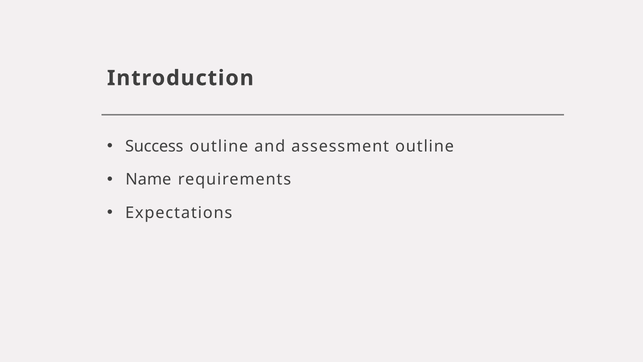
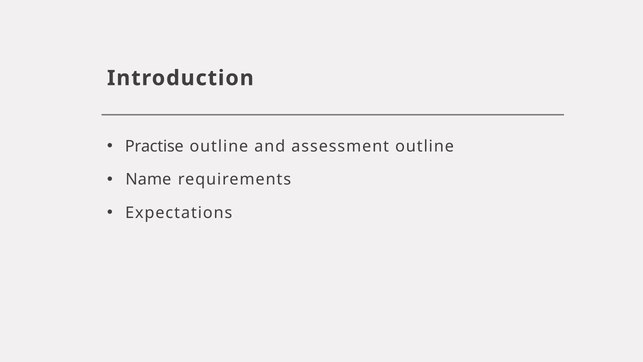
Success: Success -> Practise
